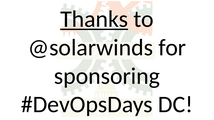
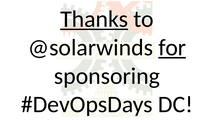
for underline: none -> present
